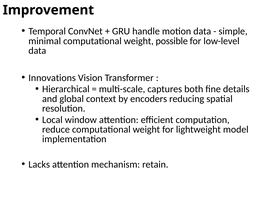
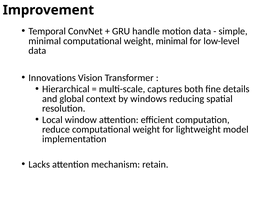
weight possible: possible -> minimal
encoders: encoders -> windows
